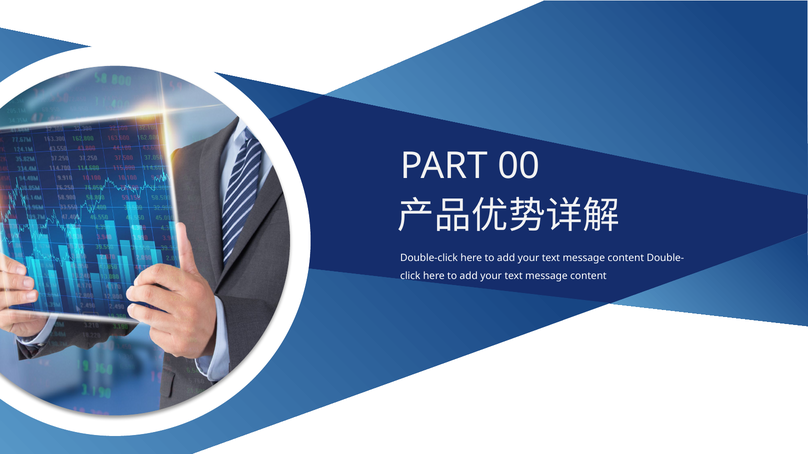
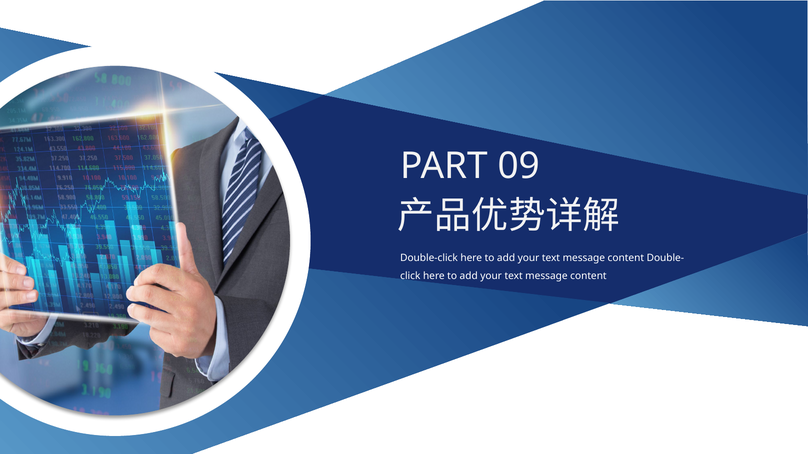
00: 00 -> 09
